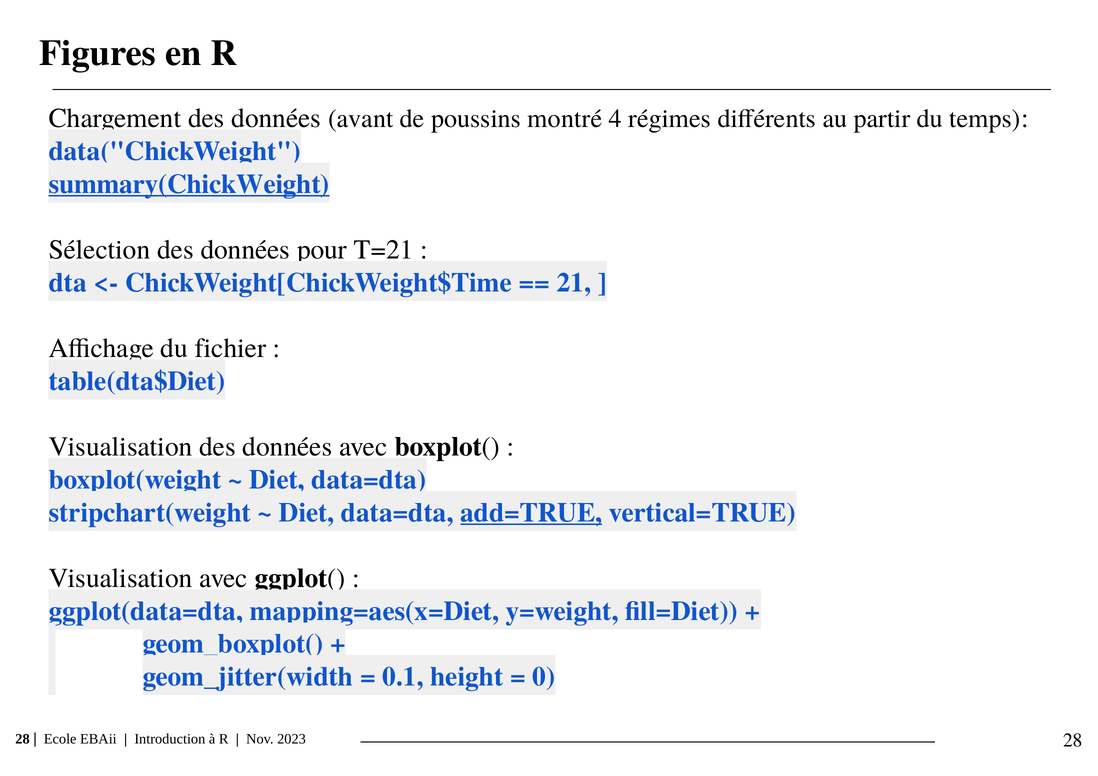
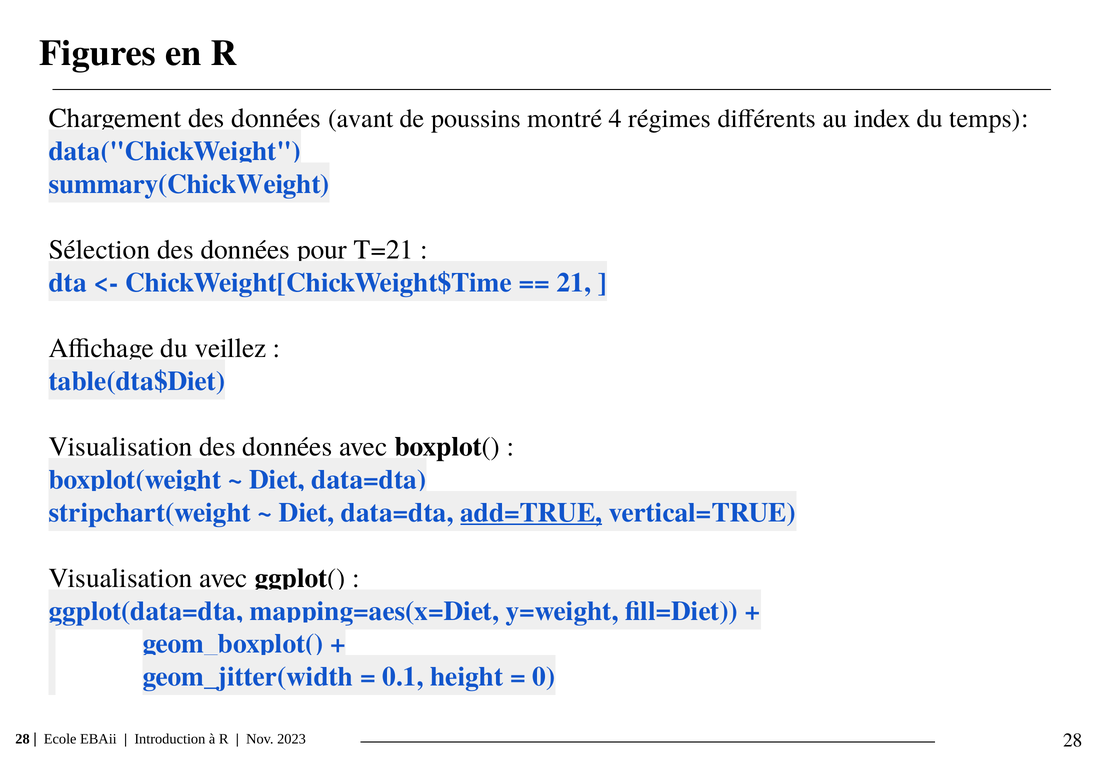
partir: partir -> index
summary(ChickWeight underline: present -> none
fichier: fichier -> veillez
